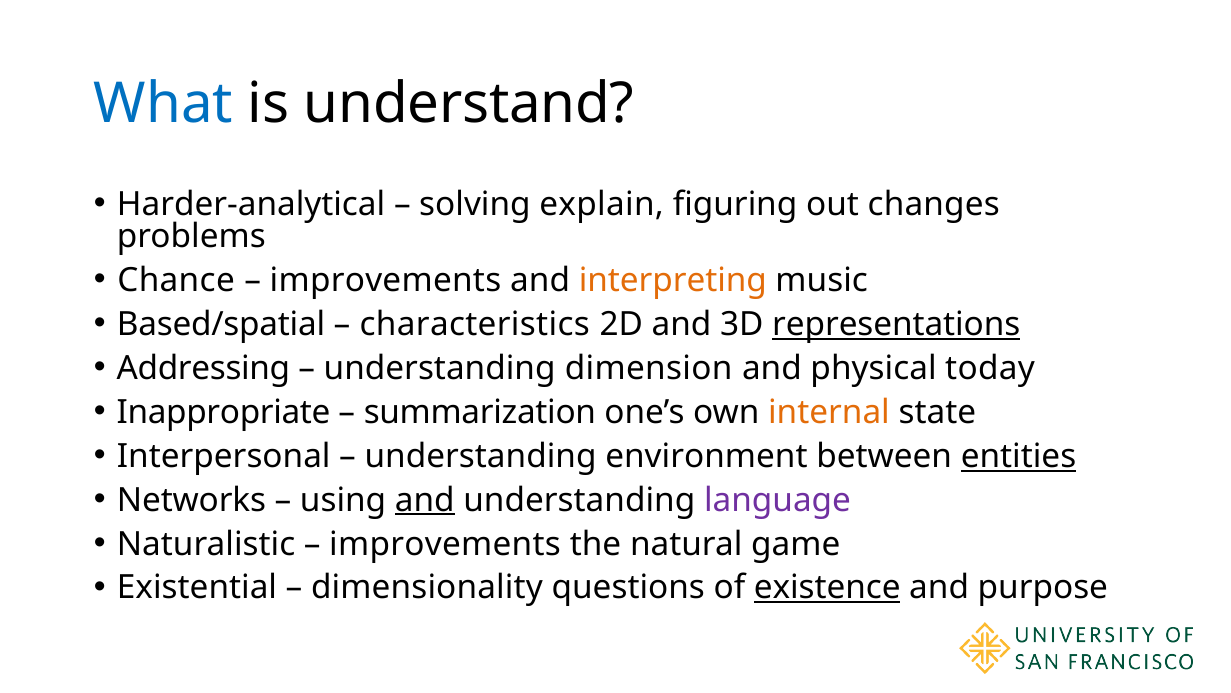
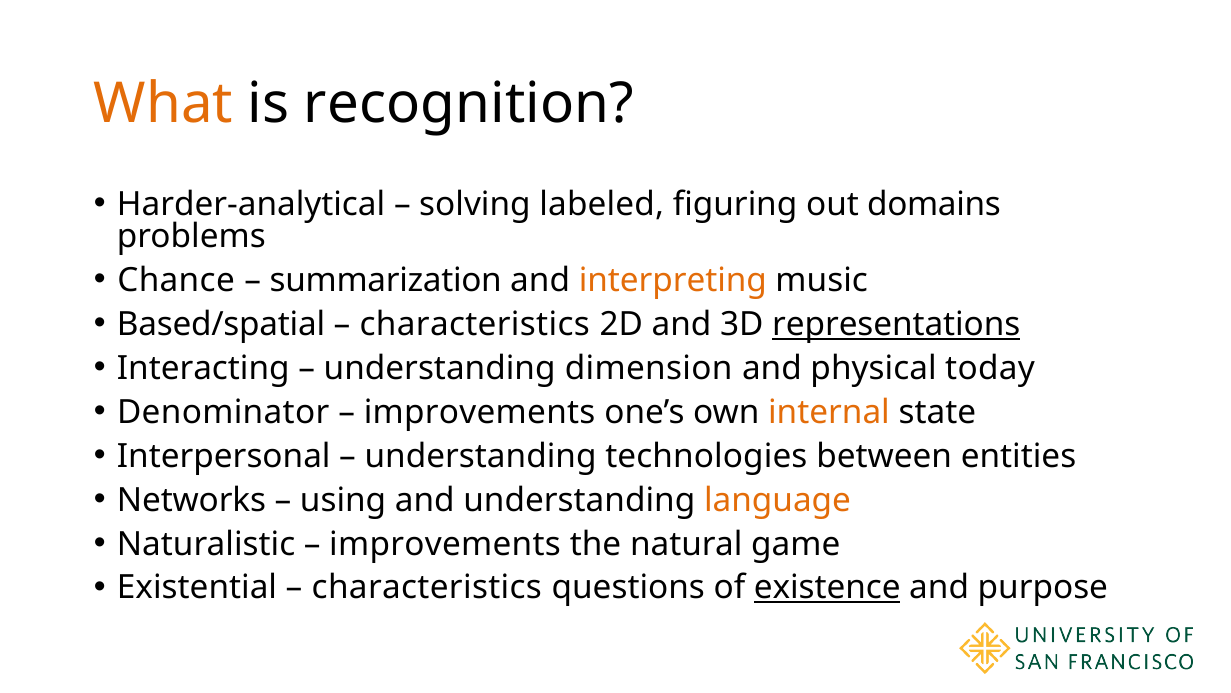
What colour: blue -> orange
understand: understand -> recognition
explain: explain -> labeled
changes: changes -> domains
improvements at (385, 280): improvements -> summarization
Addressing: Addressing -> Interacting
Inappropriate: Inappropriate -> Denominator
summarization at (480, 412): summarization -> improvements
environment: environment -> technologies
entities underline: present -> none
and at (425, 500) underline: present -> none
language colour: purple -> orange
dimensionality at (427, 588): dimensionality -> characteristics
